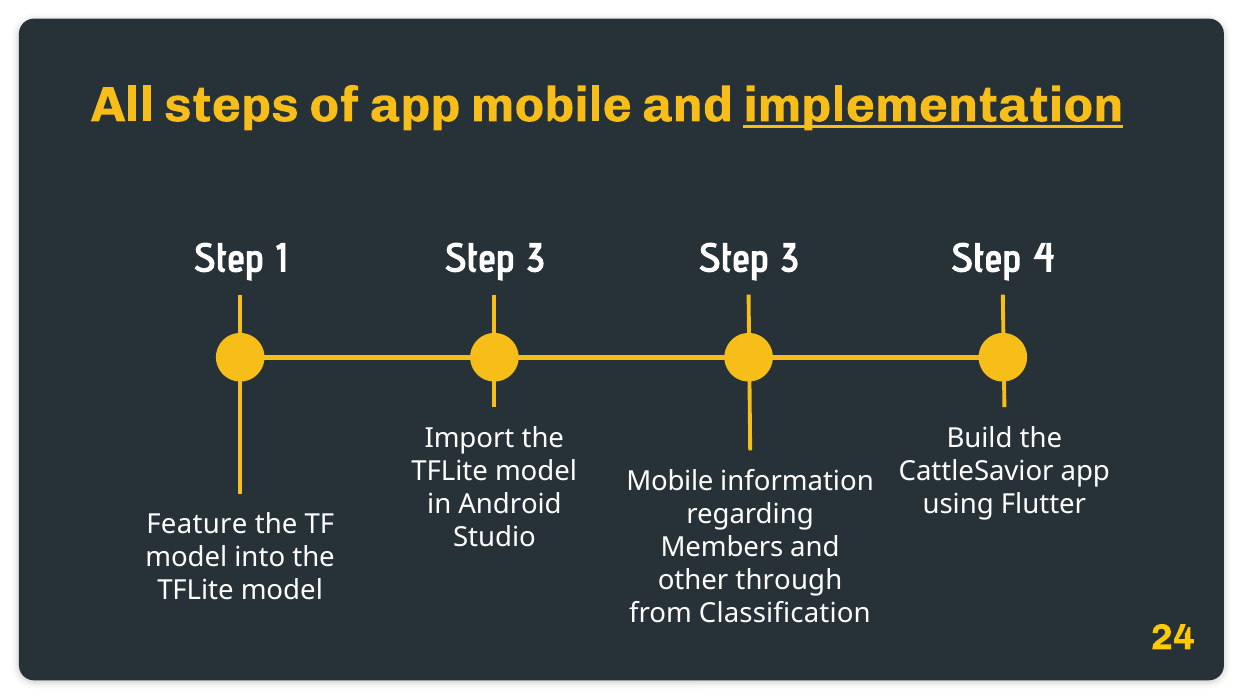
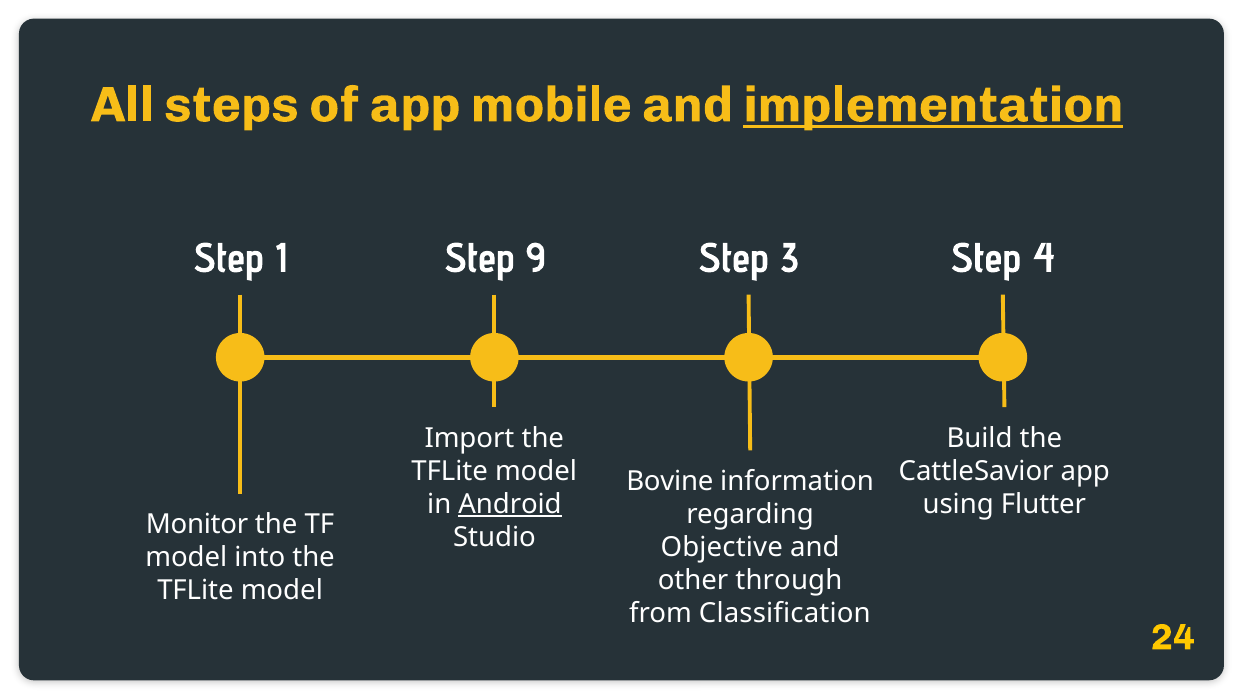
3 at (536, 258): 3 -> 9
Mobile at (670, 481): Mobile -> Bovine
Android underline: none -> present
Feature: Feature -> Monitor
Members: Members -> Objective
